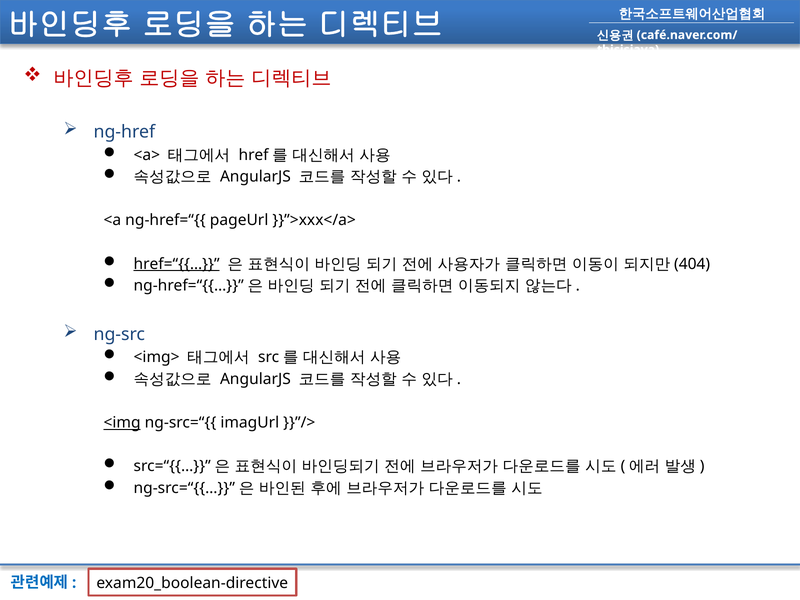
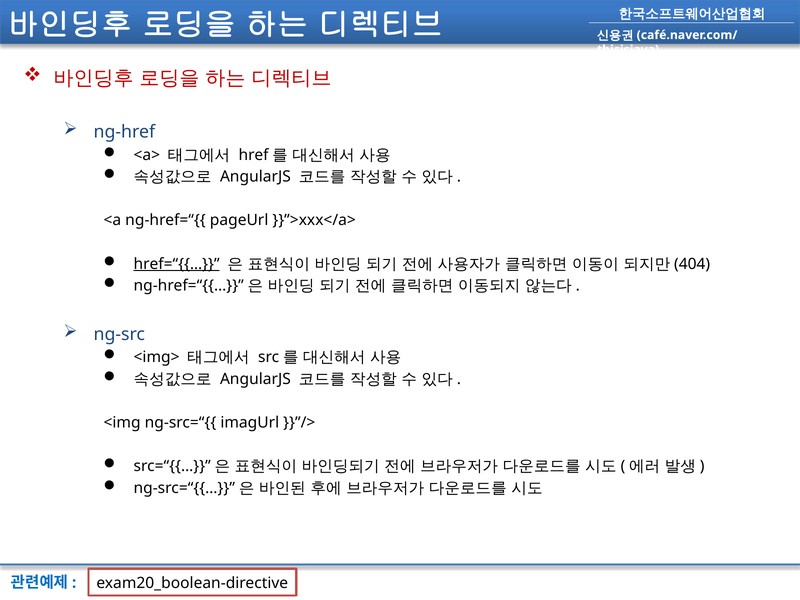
<img underline: present -> none
